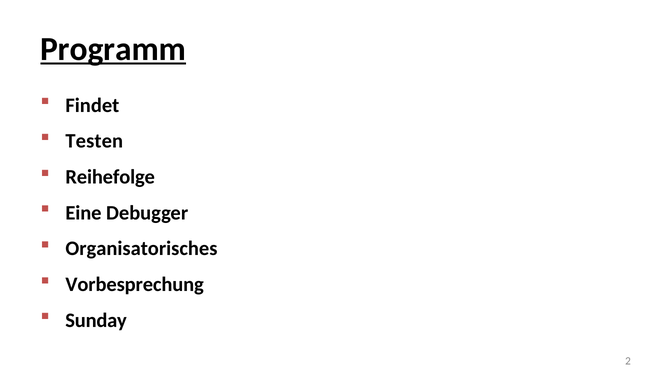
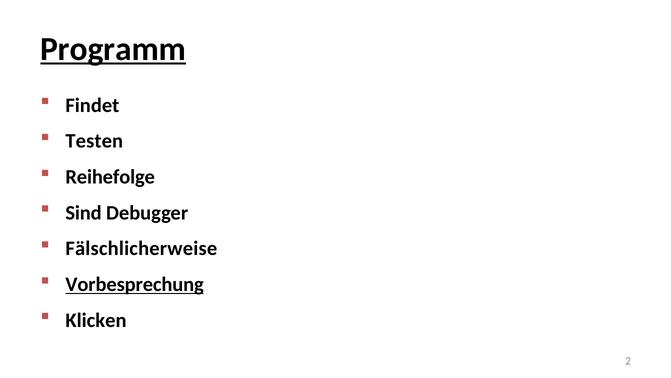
Eine: Eine -> Sind
Organisatorisches: Organisatorisches -> Fälschlicherweise
Vorbesprechung underline: none -> present
Sunday: Sunday -> Klicken
